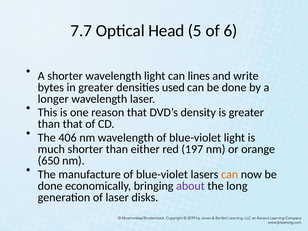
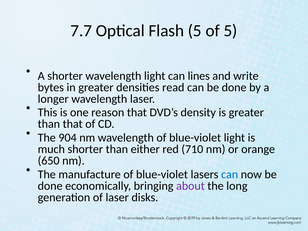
Head: Head -> Flash
of 6: 6 -> 5
used: used -> read
406: 406 -> 904
197: 197 -> 710
can at (230, 174) colour: orange -> blue
